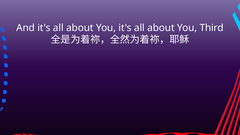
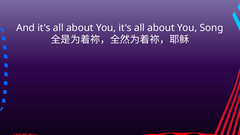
Third: Third -> Song
